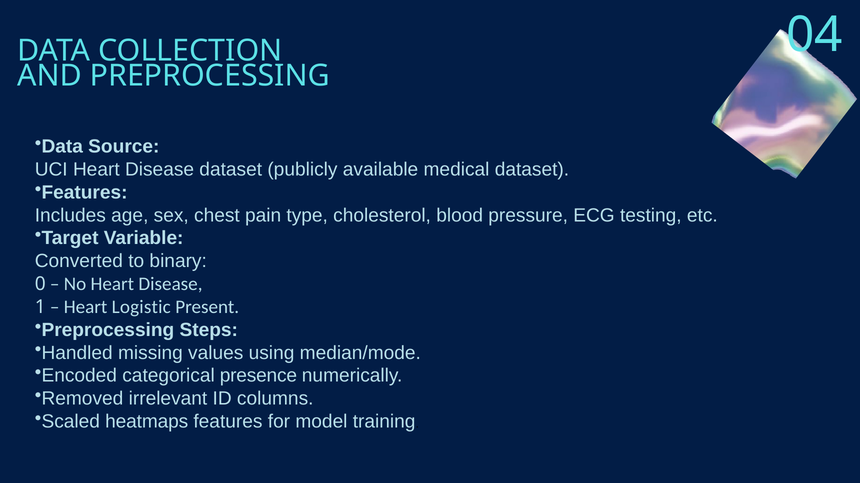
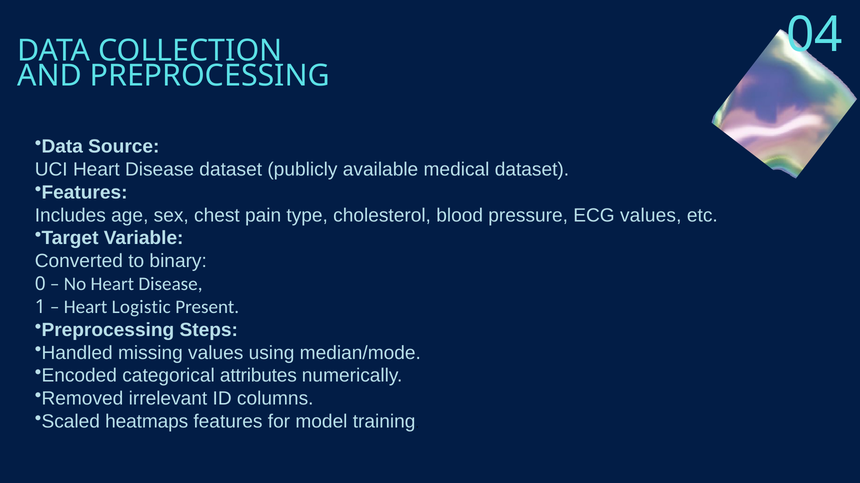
ECG testing: testing -> values
presence: presence -> attributes
